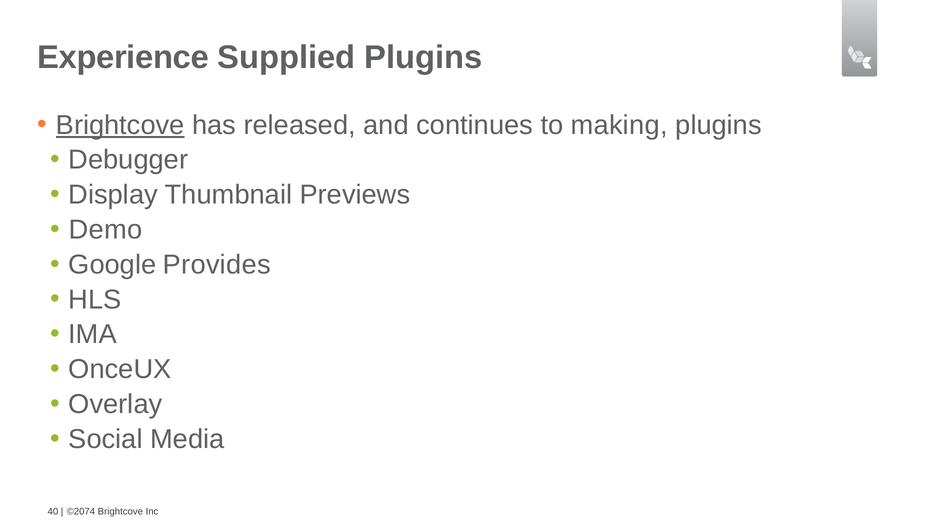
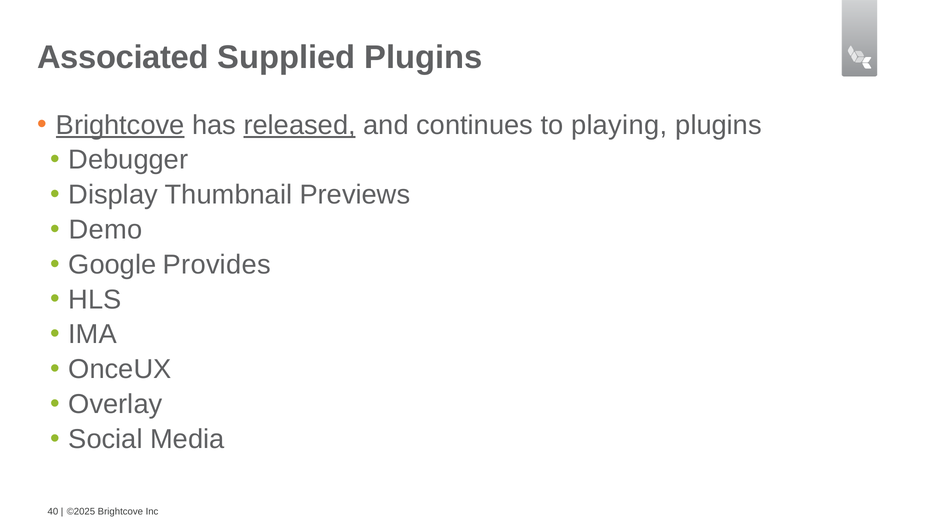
Experience: Experience -> Associated
released underline: none -> present
making: making -> playing
©2074: ©2074 -> ©2025
